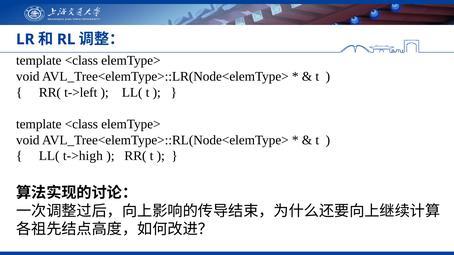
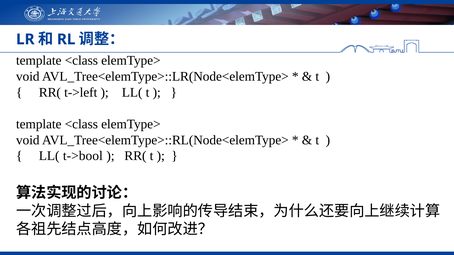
t->high: t->high -> t->bool
